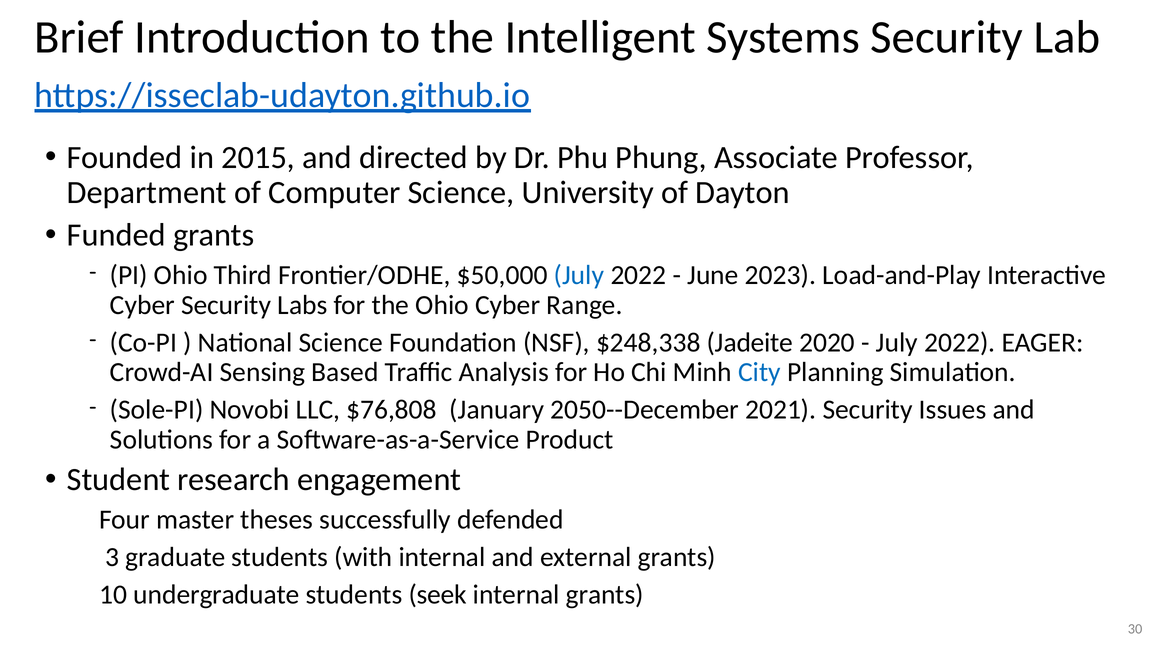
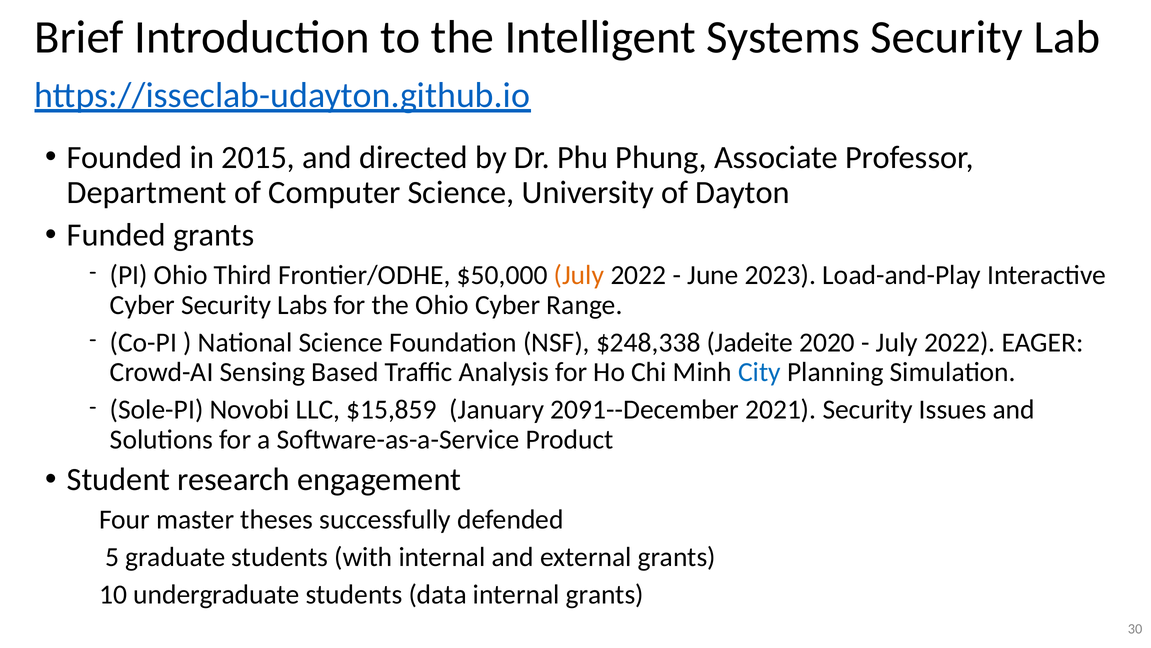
July at (579, 275) colour: blue -> orange
$76,808: $76,808 -> $15,859
2050--December: 2050--December -> 2091--December
3: 3 -> 5
seek: seek -> data
